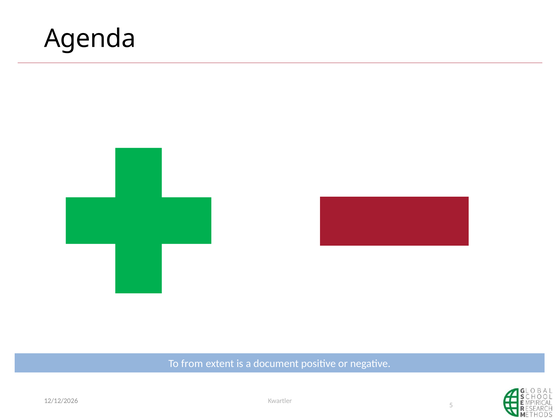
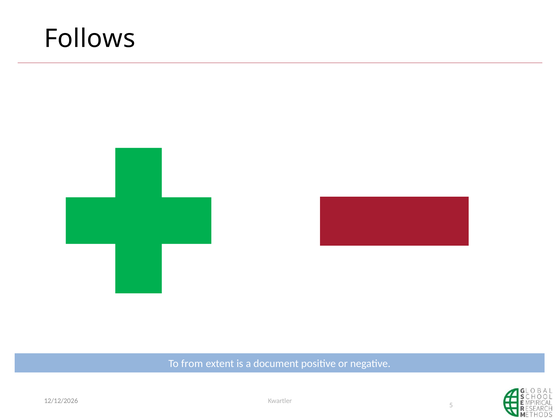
Agenda: Agenda -> Follows
